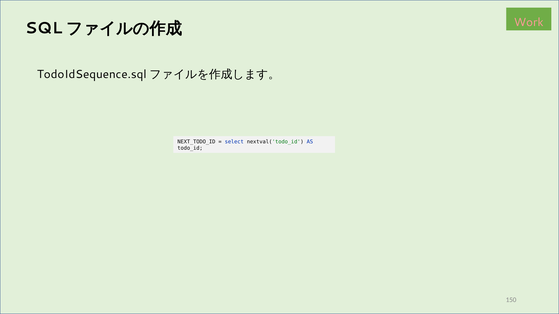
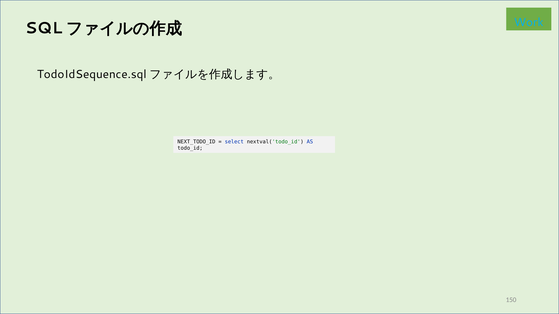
Work colour: pink -> light blue
